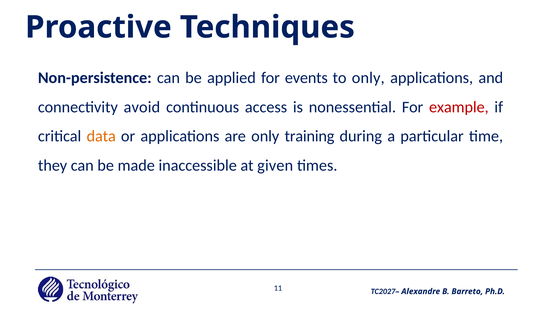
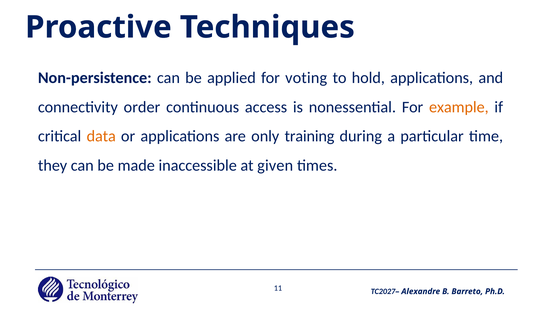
events: events -> voting
to only: only -> hold
avoid: avoid -> order
example colour: red -> orange
